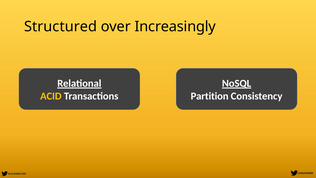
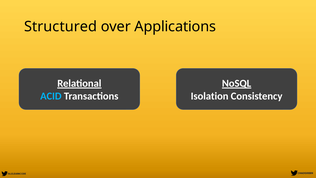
Increasingly: Increasingly -> Applications
ACID colour: yellow -> light blue
Partition: Partition -> Isolation
